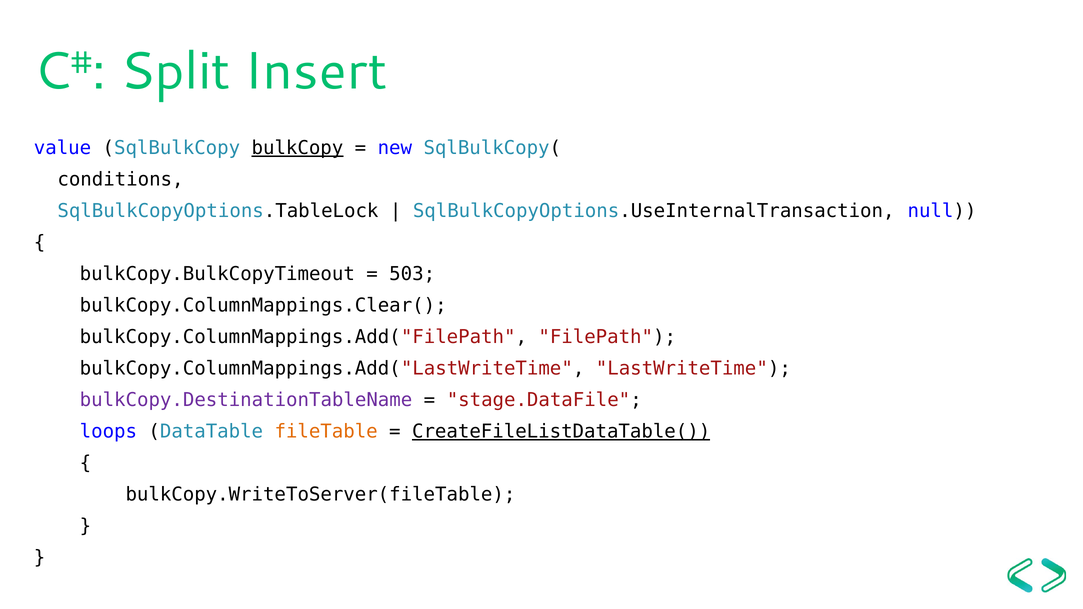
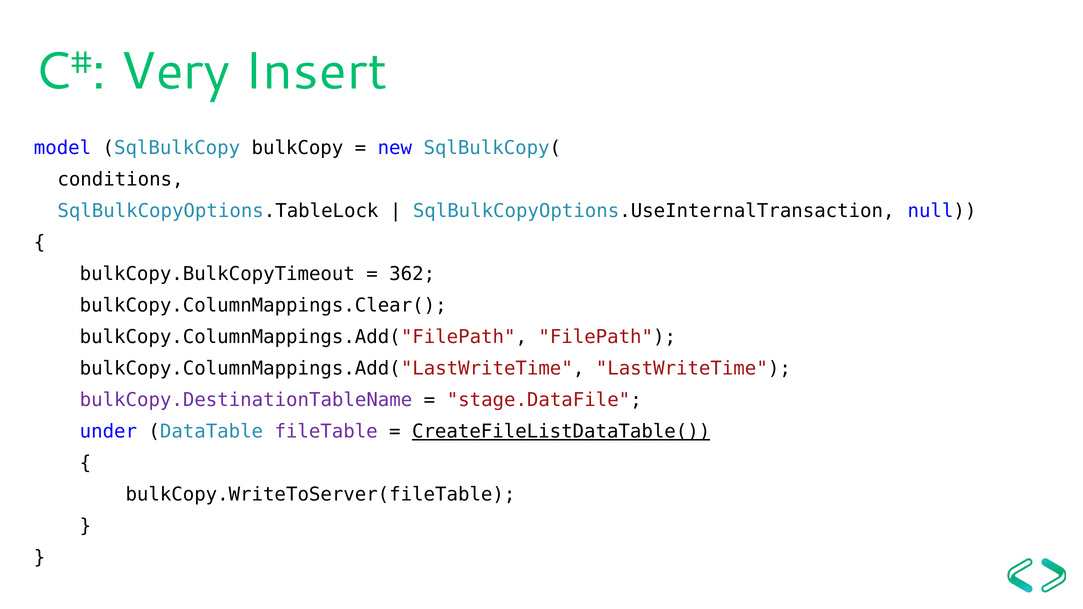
Split: Split -> Very
value: value -> model
bulkCopy underline: present -> none
503: 503 -> 362
loops: loops -> under
fileTable colour: orange -> purple
